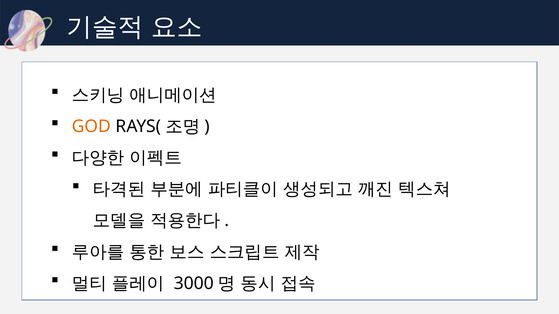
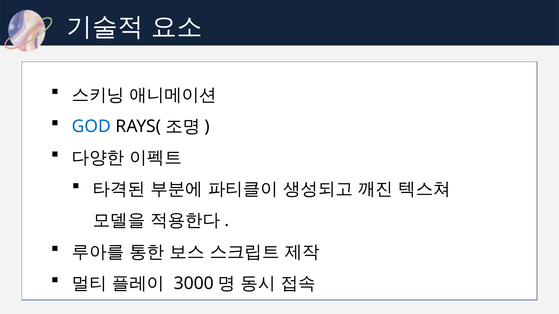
GOD colour: orange -> blue
